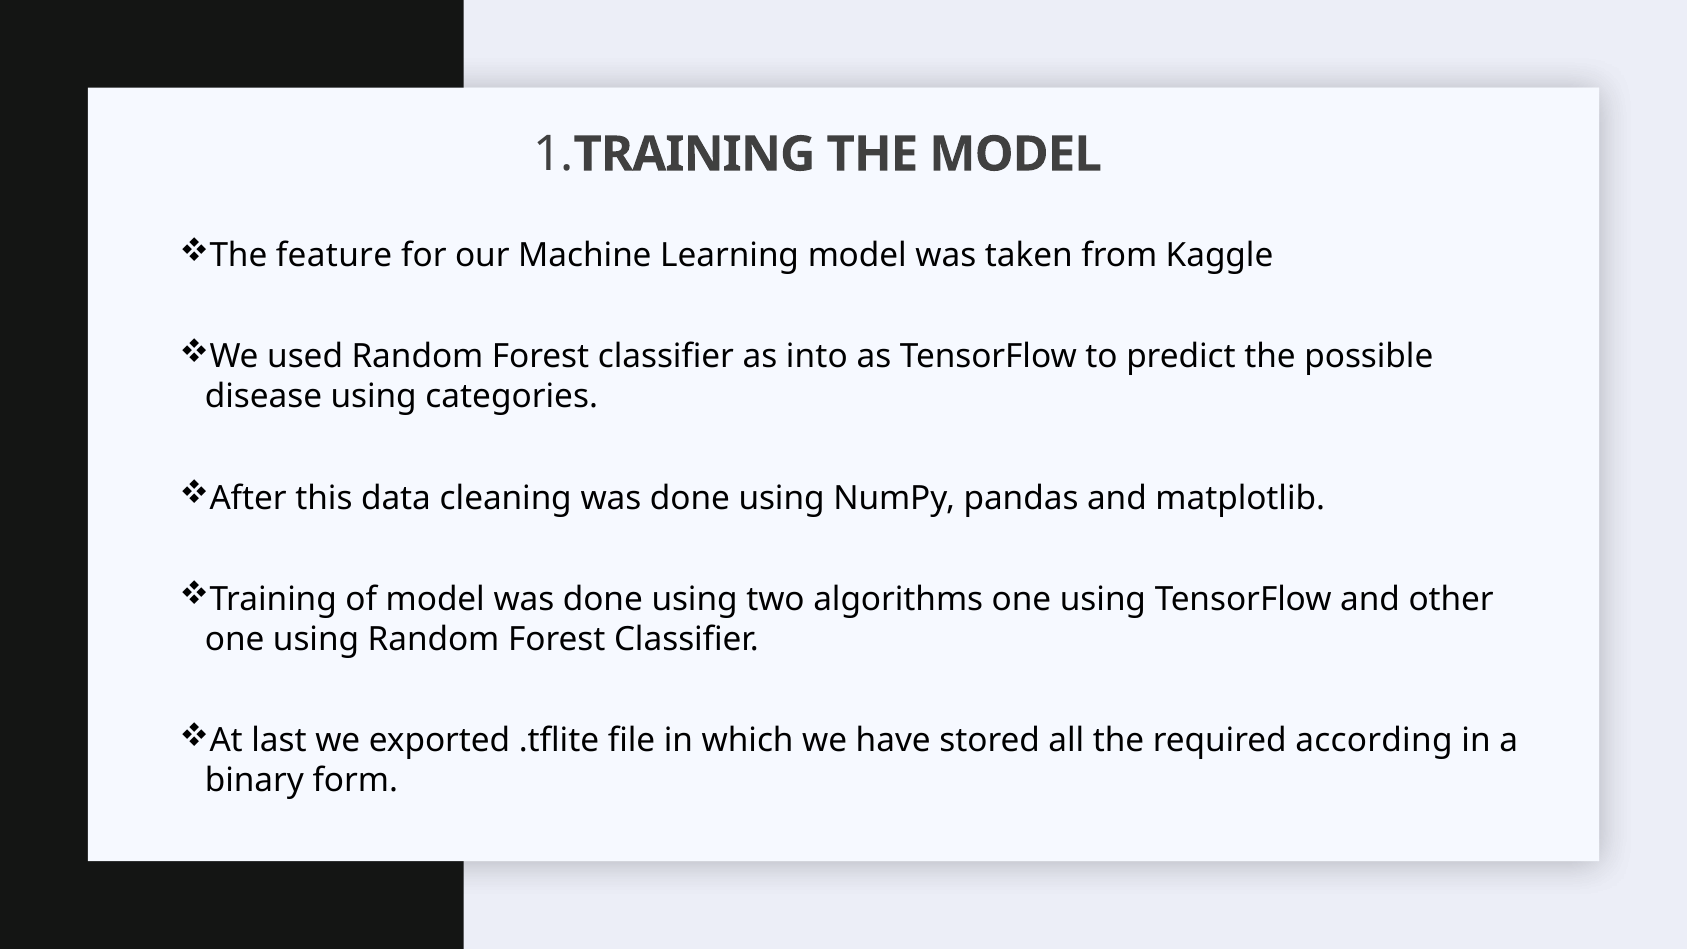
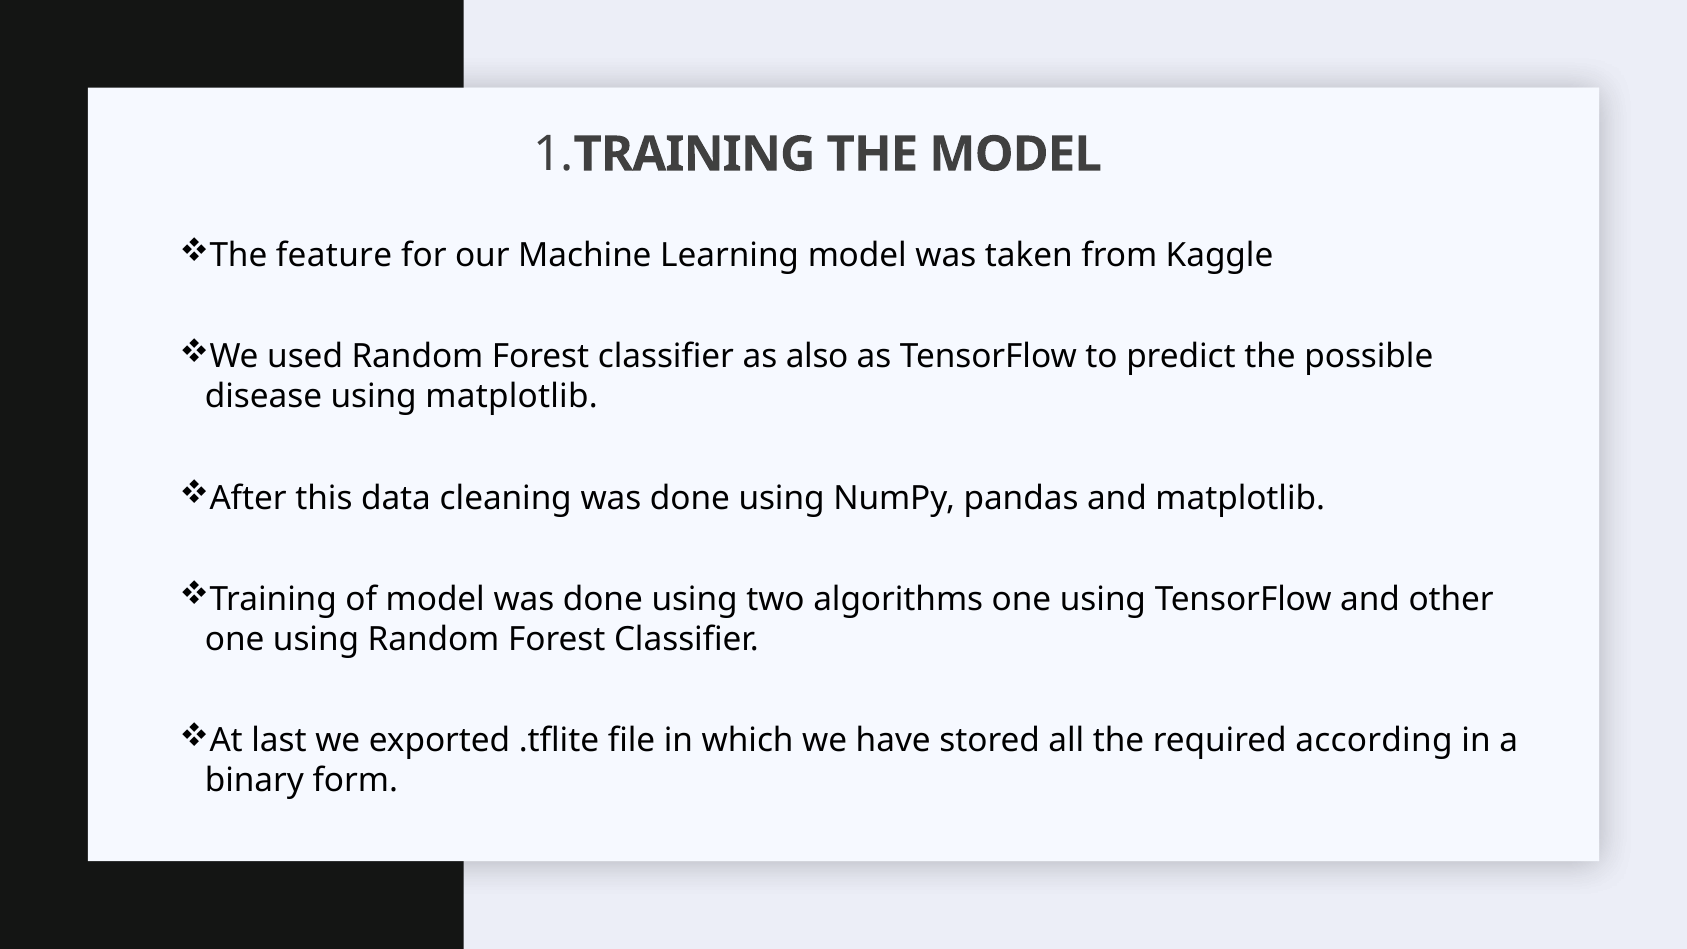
into: into -> also
using categories: categories -> matplotlib
